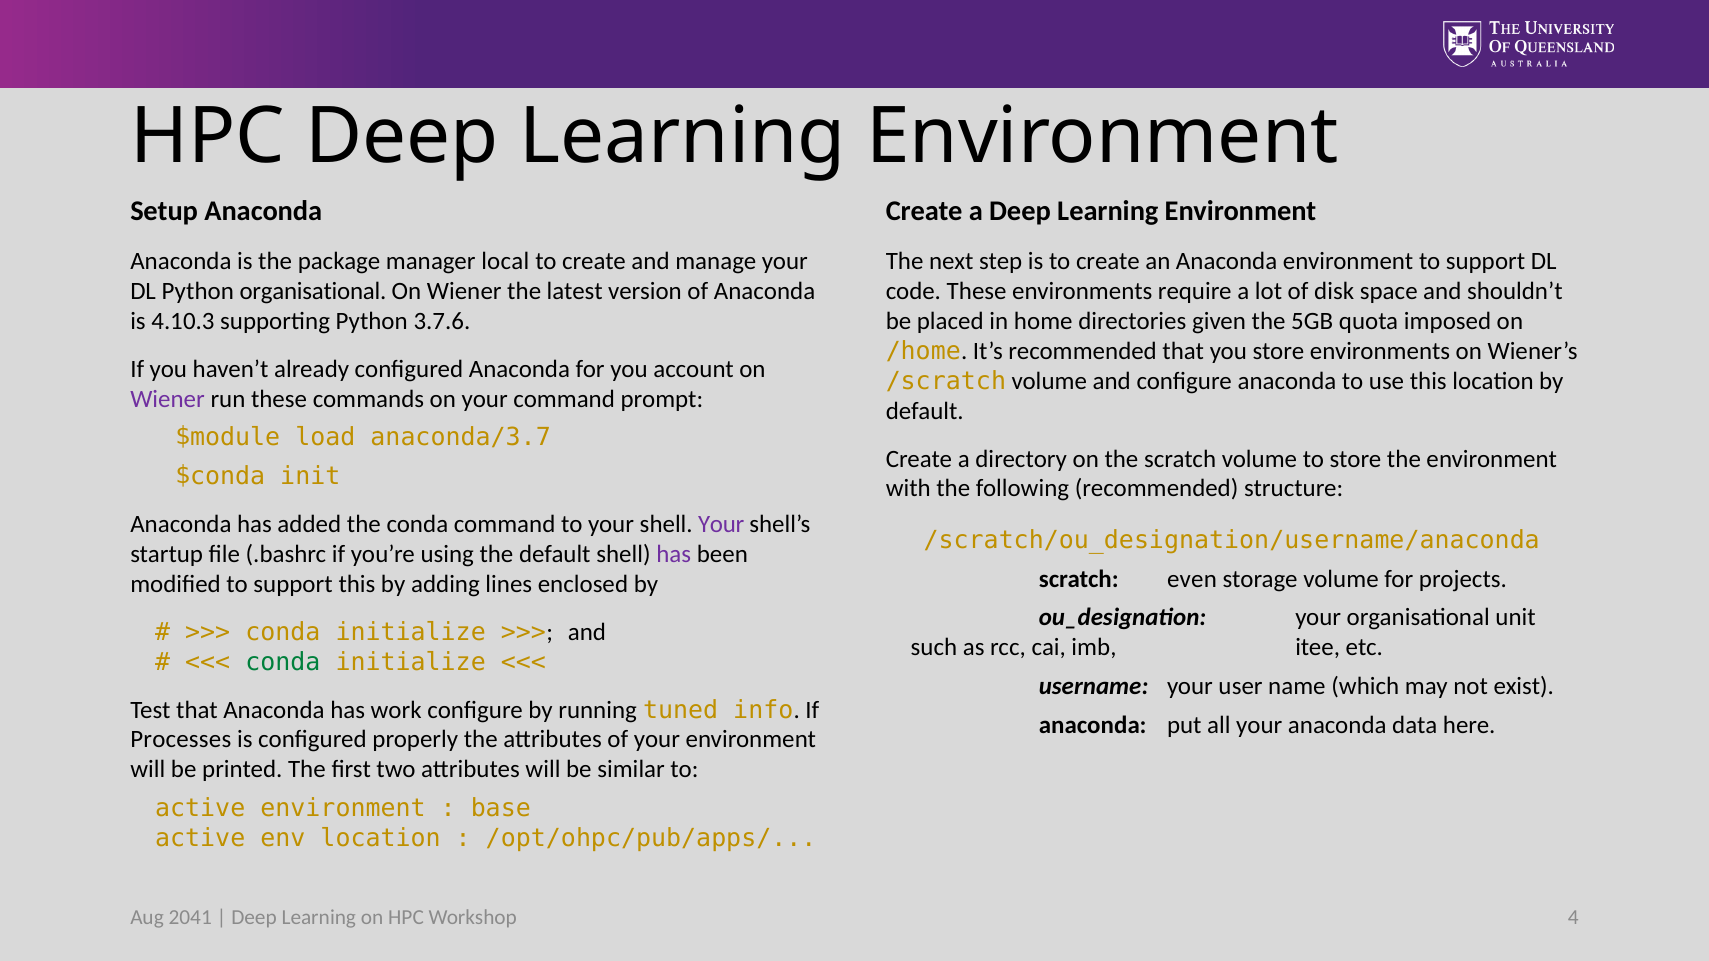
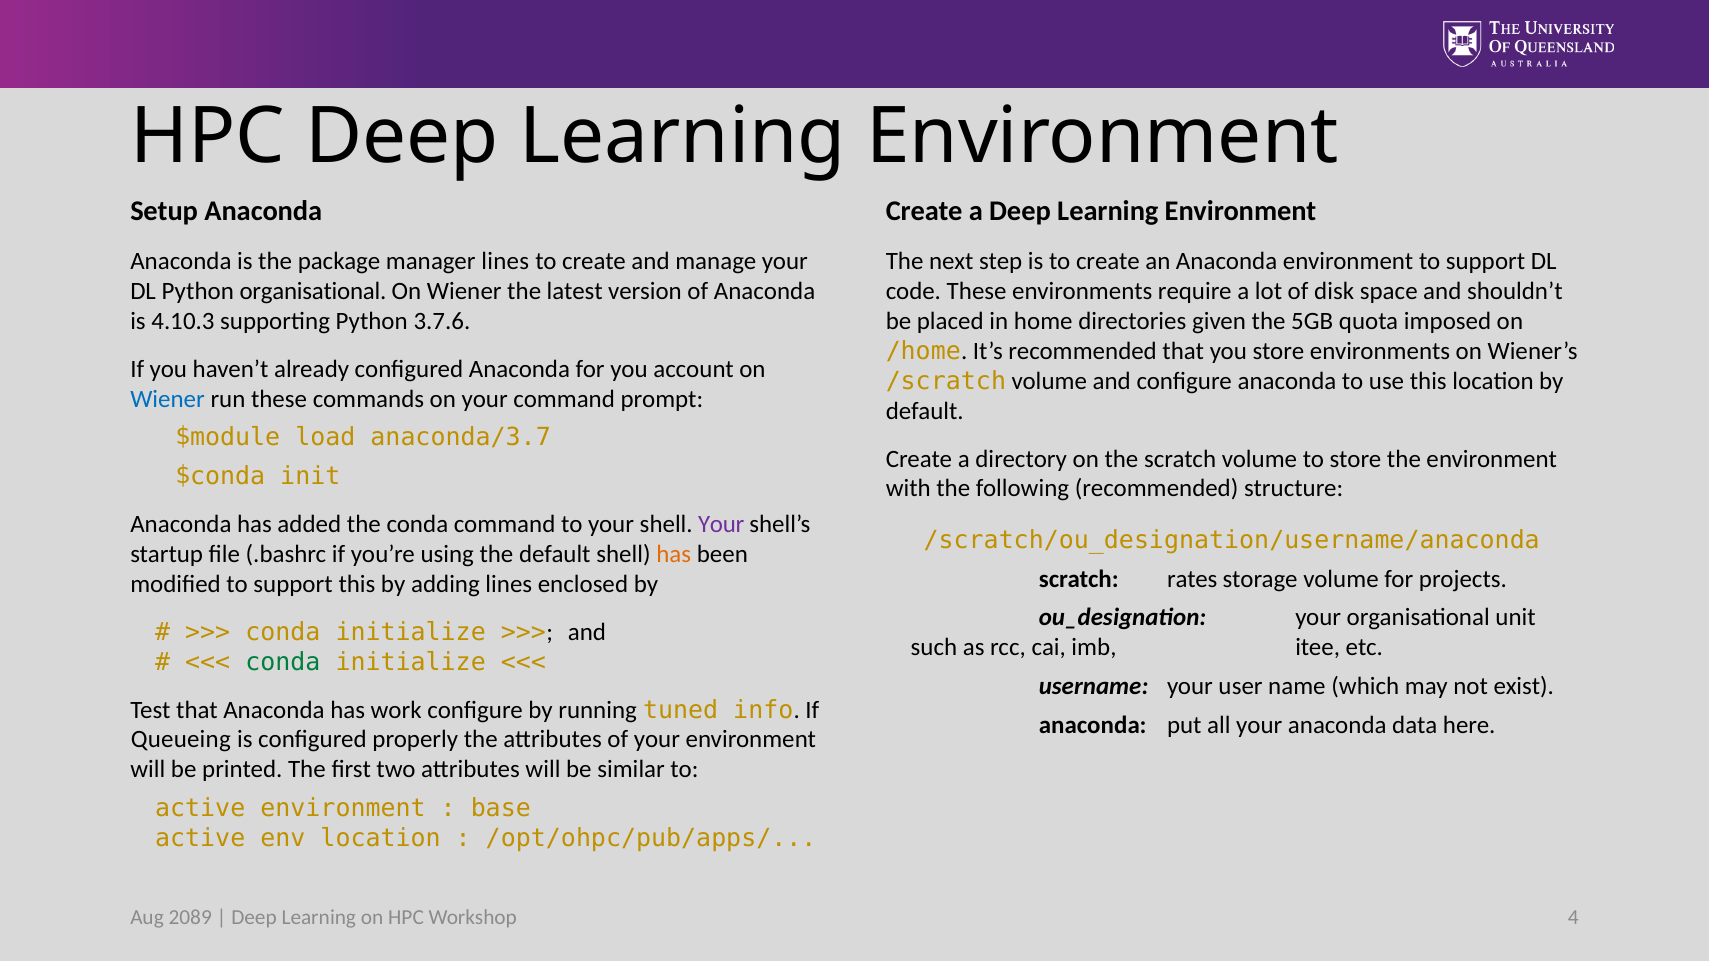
manager local: local -> lines
Wiener at (167, 399) colour: purple -> blue
has at (674, 554) colour: purple -> orange
even: even -> rates
Processes: Processes -> Queueing
2041: 2041 -> 2089
